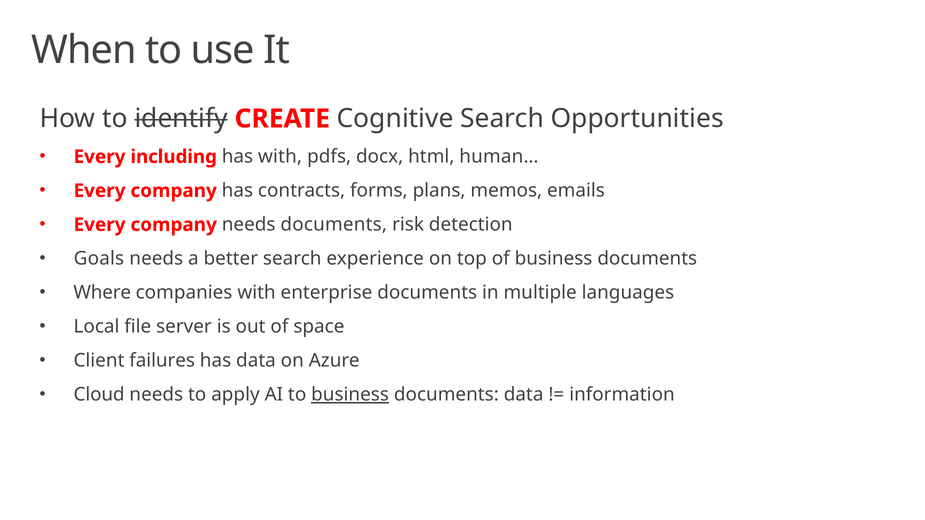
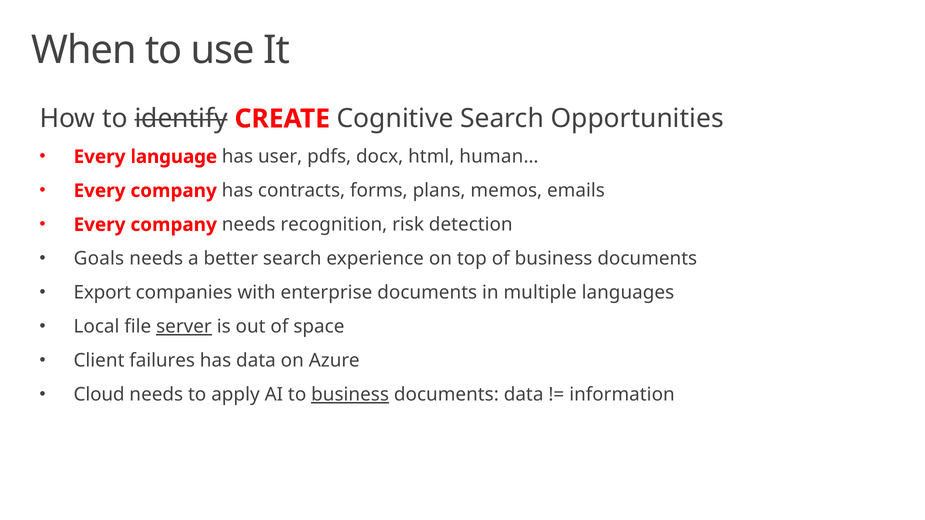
including: including -> language
has with: with -> user
needs documents: documents -> recognition
Where: Where -> Export
server underline: none -> present
